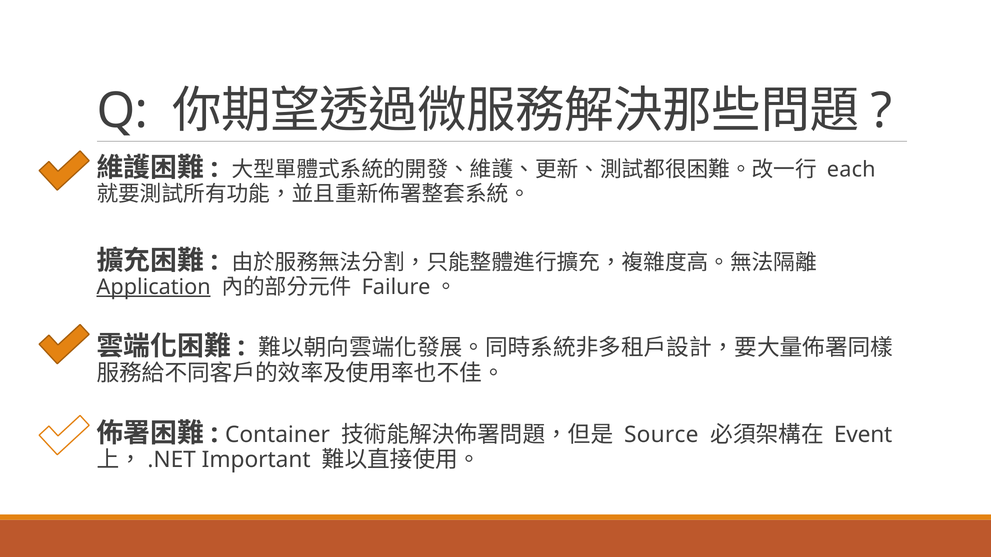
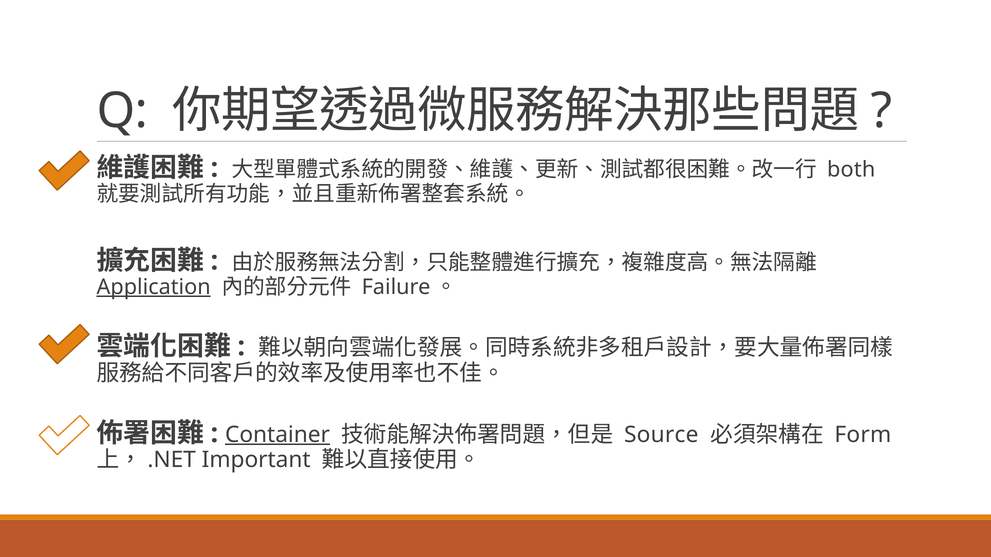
each: each -> both
Container underline: none -> present
Event: Event -> Form
